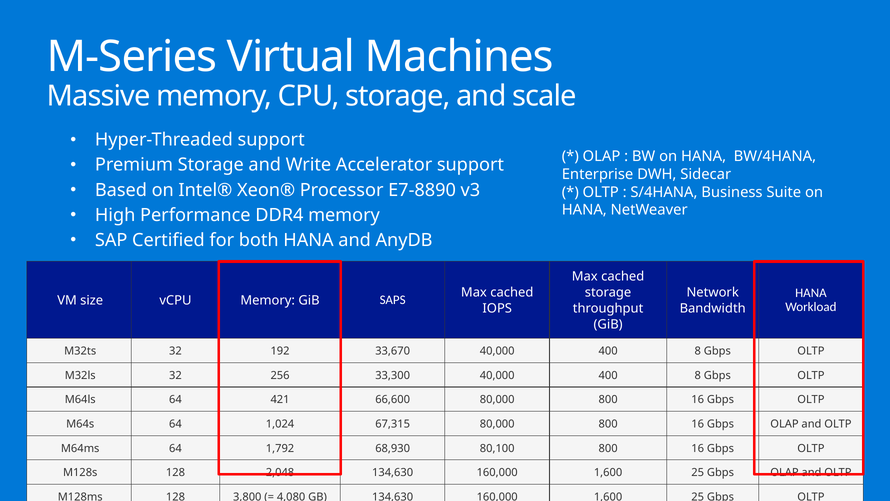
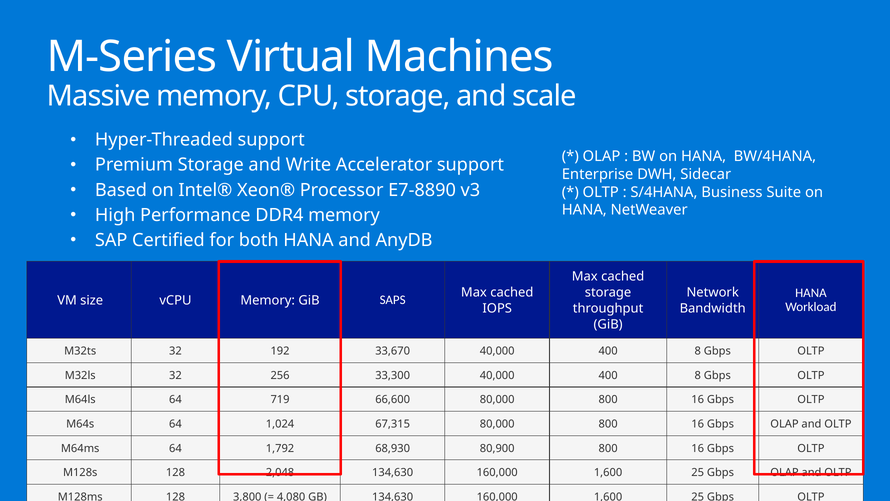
421: 421 -> 719
80,100: 80,100 -> 80,900
